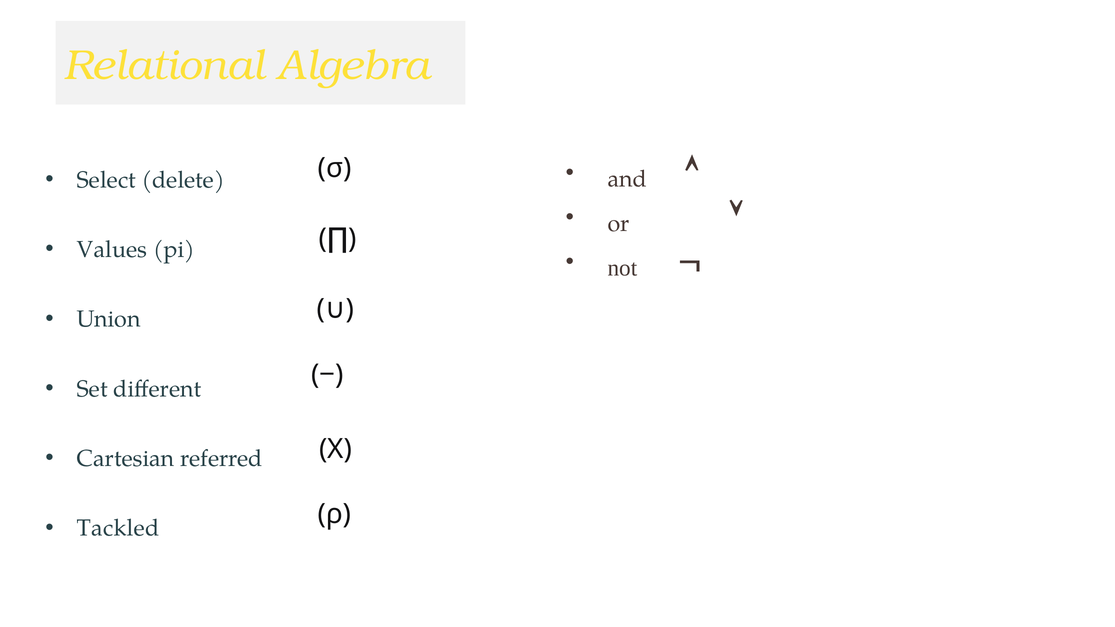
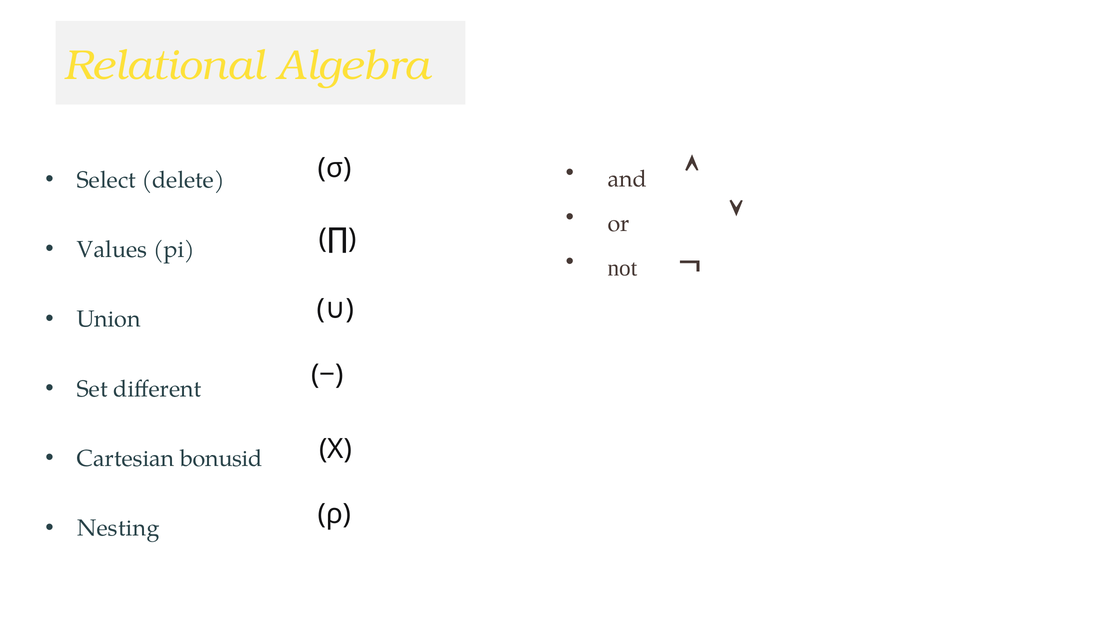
referred: referred -> bonusid
Tackled: Tackled -> Nesting
